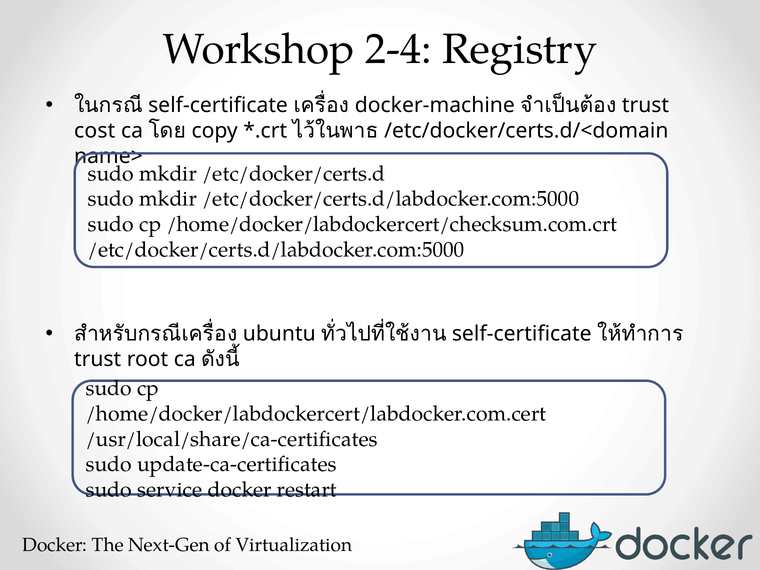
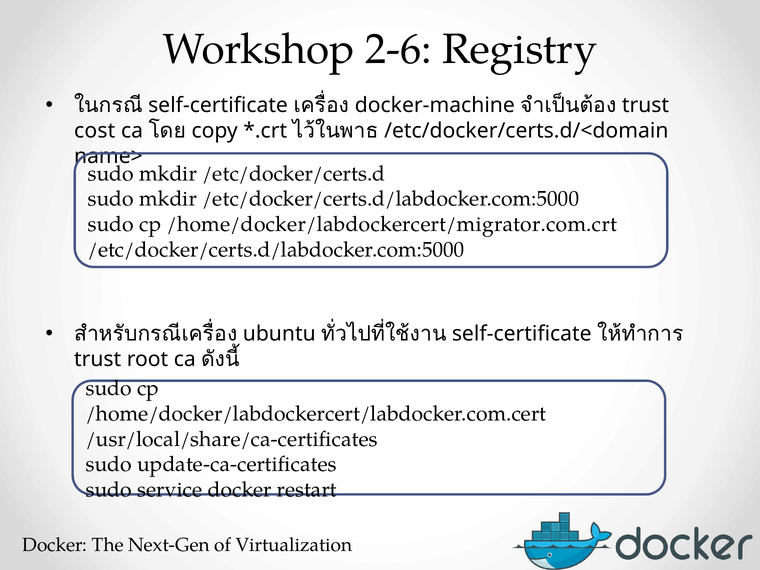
2-4: 2-4 -> 2-6
/home/docker/labdockercert/checksum.com.crt: /home/docker/labdockercert/checksum.com.crt -> /home/docker/labdockercert/migrator.com.crt
